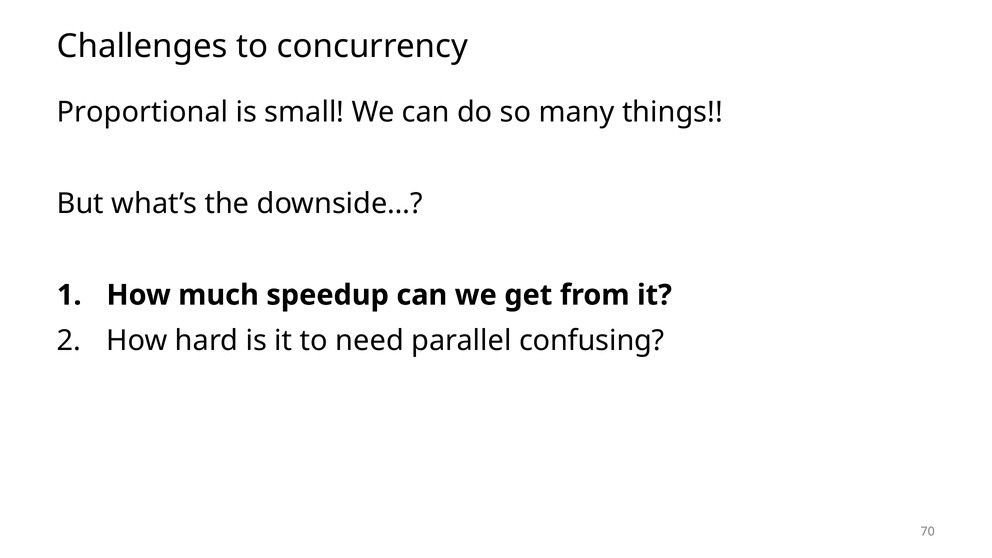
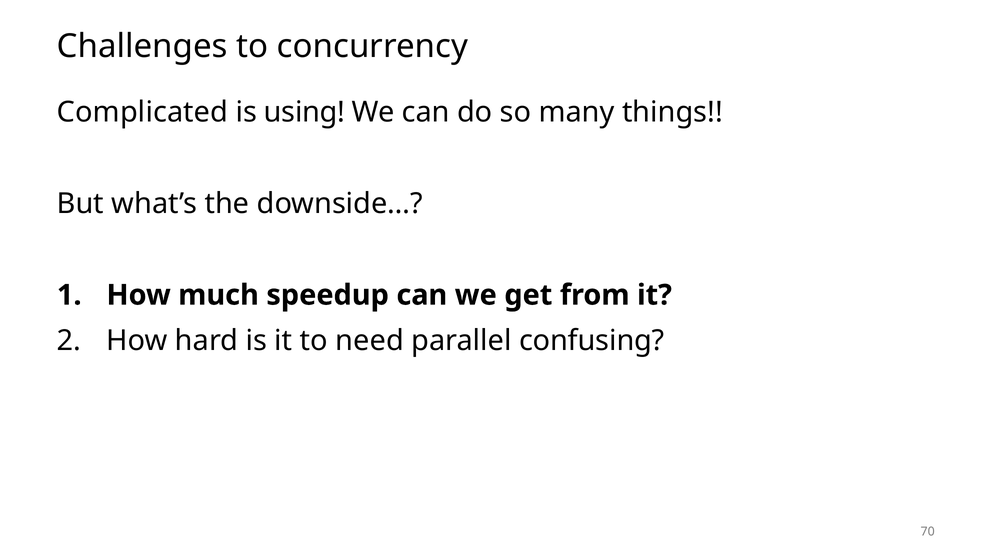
Proportional: Proportional -> Complicated
small: small -> using
